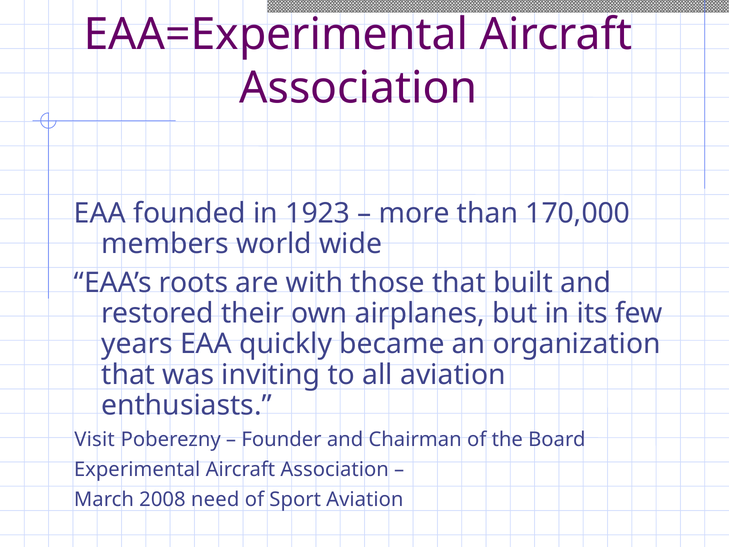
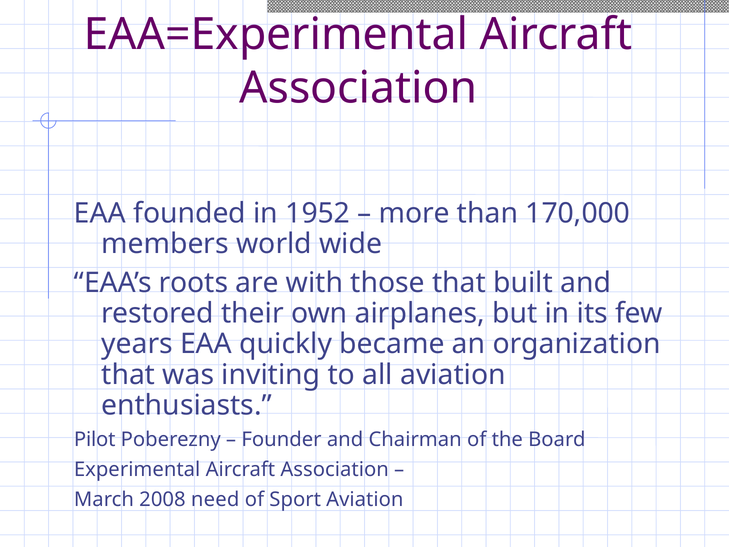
1923: 1923 -> 1952
Visit: Visit -> Pilot
